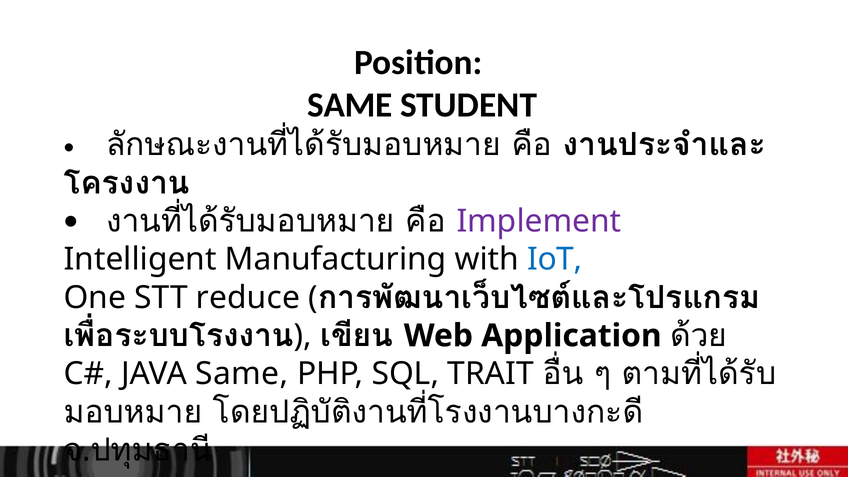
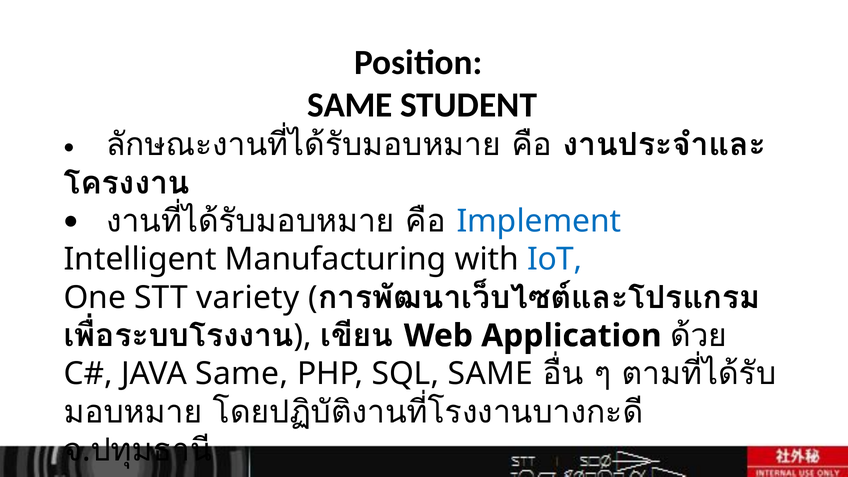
Implement colour: purple -> blue
reduce: reduce -> variety
SQL TRAIT: TRAIT -> SAME
